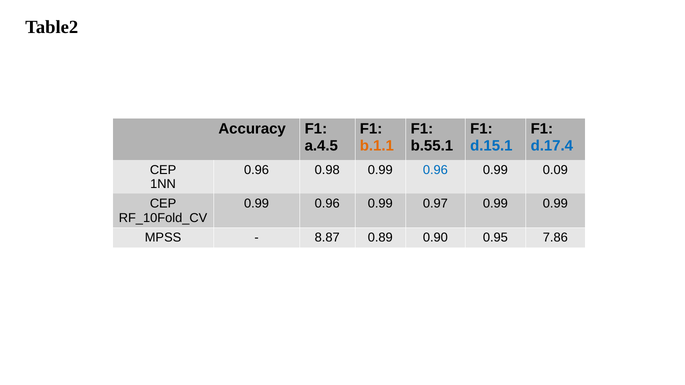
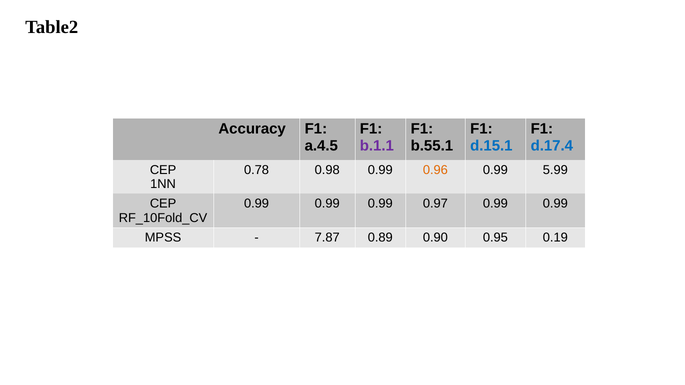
b.1.1 colour: orange -> purple
0.96 at (257, 170): 0.96 -> 0.78
0.96 at (435, 170) colour: blue -> orange
0.09: 0.09 -> 5.99
0.96 at (327, 204): 0.96 -> 0.99
8.87: 8.87 -> 7.87
7.86: 7.86 -> 0.19
